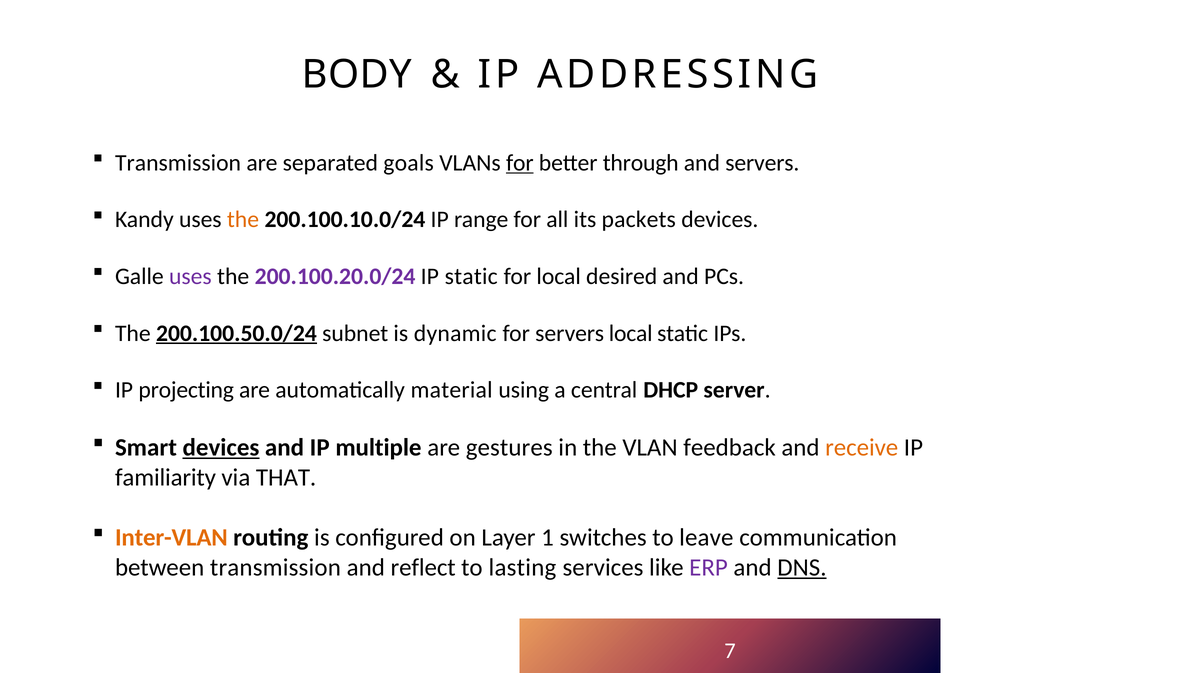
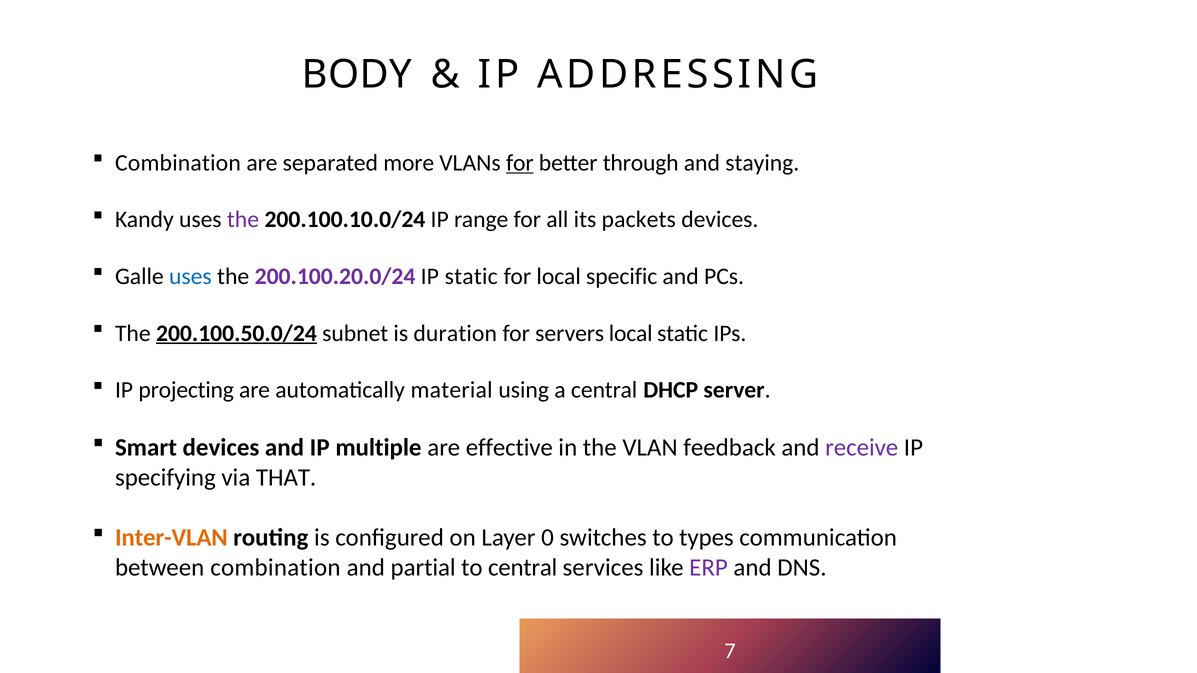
Transmission at (178, 163): Transmission -> Combination
goals: goals -> more
and servers: servers -> staying
the at (243, 220) colour: orange -> purple
uses at (190, 277) colour: purple -> blue
desired: desired -> specific
dynamic: dynamic -> duration
devices at (221, 448) underline: present -> none
gestures: gestures -> effective
receive colour: orange -> purple
familiarity: familiarity -> specifying
1: 1 -> 0
leave: leave -> types
between transmission: transmission -> combination
reflect: reflect -> partial
to lasting: lasting -> central
DNS underline: present -> none
